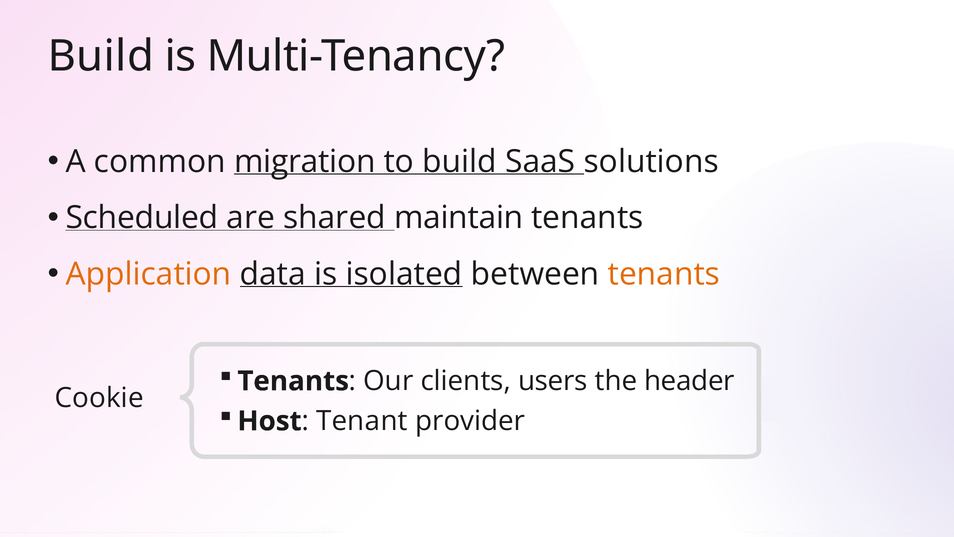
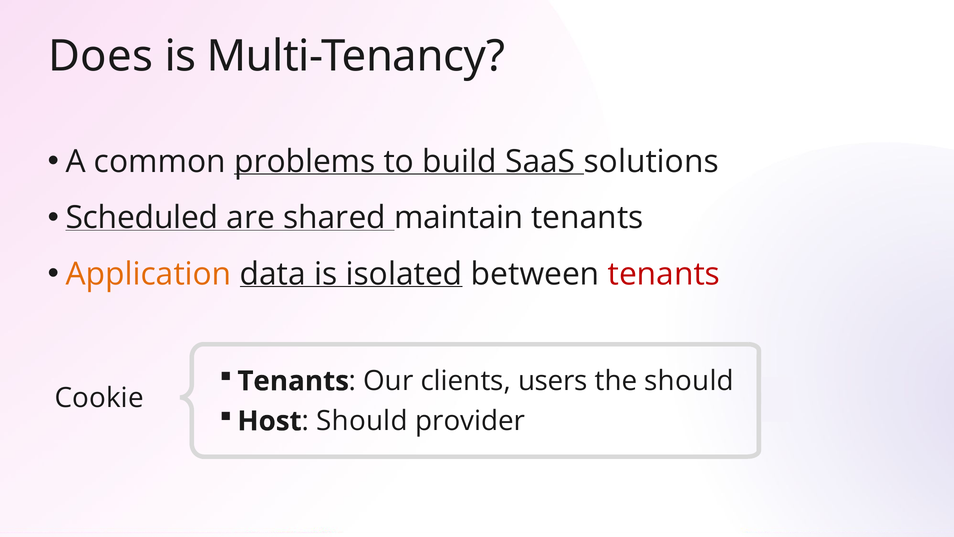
Build at (101, 56): Build -> Does
migration: migration -> problems
tenants at (664, 274) colour: orange -> red
the header: header -> should
Host Tenant: Tenant -> Should
